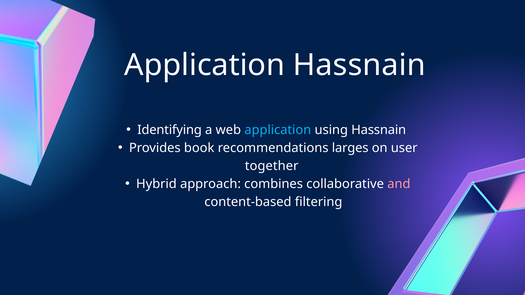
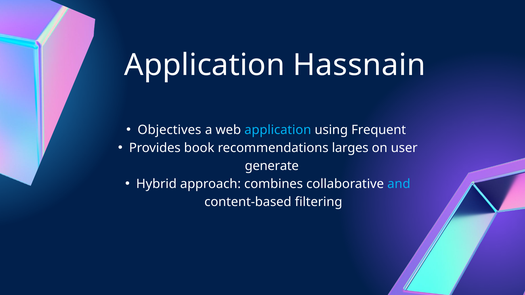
Identifying: Identifying -> Objectives
using Hassnain: Hassnain -> Frequent
together: together -> generate
and colour: pink -> light blue
